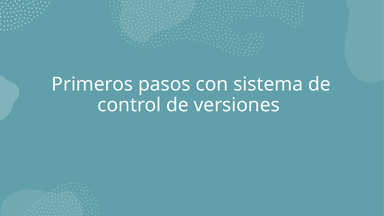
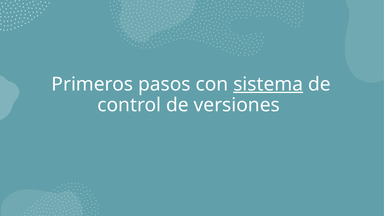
sistema underline: none -> present
